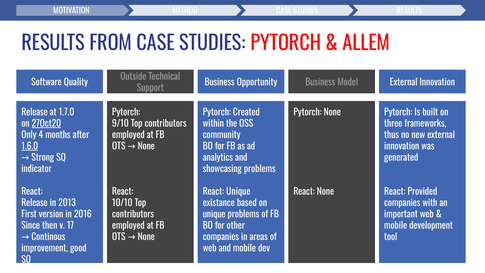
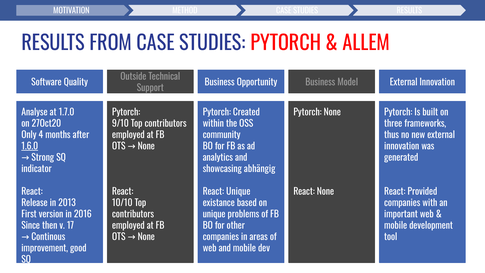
Release at (35, 112): Release -> Analyse
27Oct20 underline: present -> none
showcasing problems: problems -> abhängig
